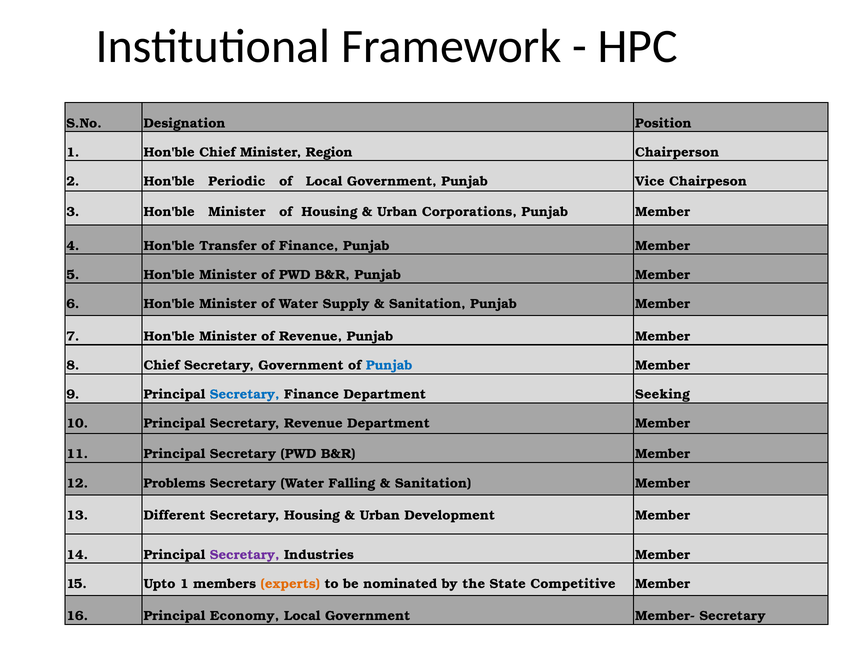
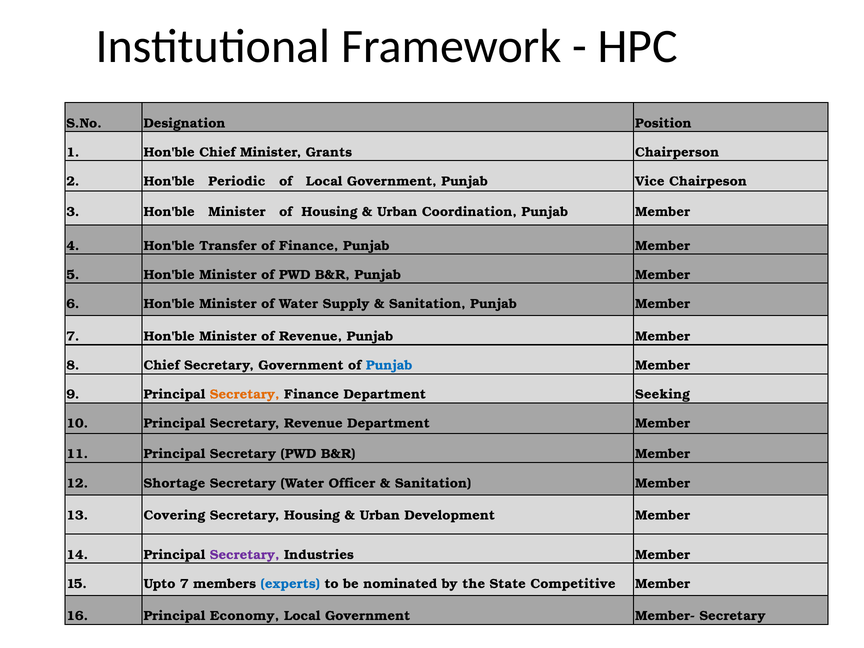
Region: Region -> Grants
Corporations: Corporations -> Coordination
Secretary at (245, 394) colour: blue -> orange
Problems: Problems -> Shortage
Falling: Falling -> Officer
Different: Different -> Covering
Upto 1: 1 -> 7
experts colour: orange -> blue
